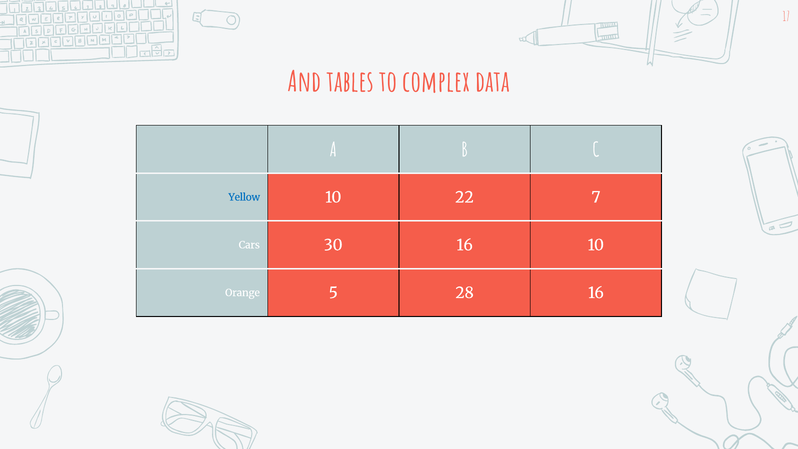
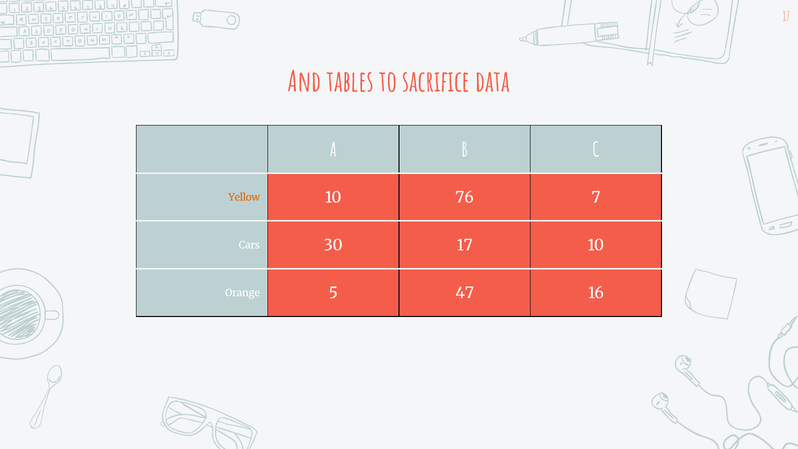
complex: complex -> sacrifice
Yellow colour: blue -> orange
22: 22 -> 76
30 16: 16 -> 17
28: 28 -> 47
